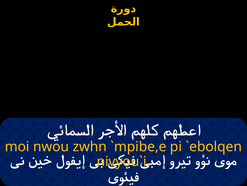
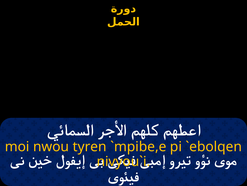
zwhn: zwhn -> tyren
